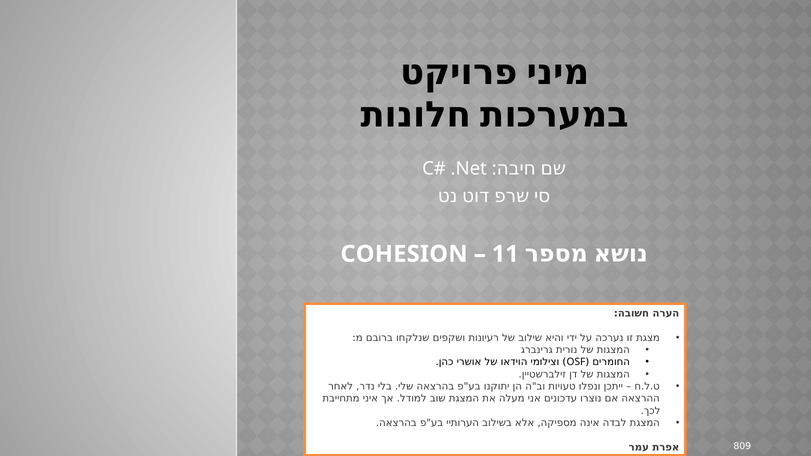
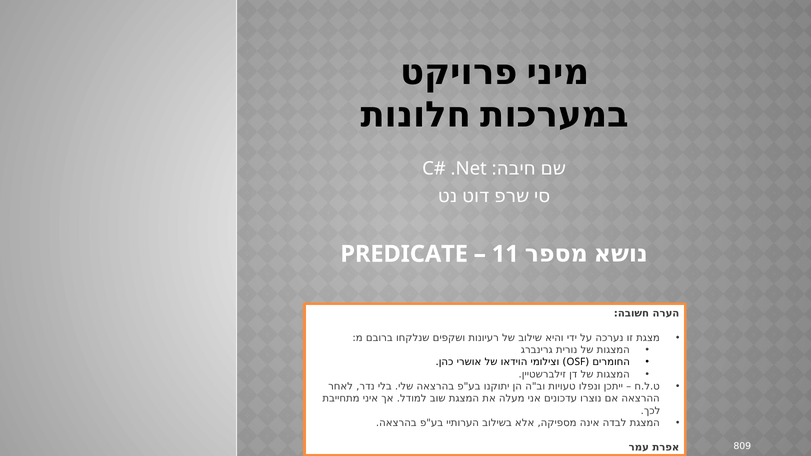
COHESION: COHESION -> PREDICATE
